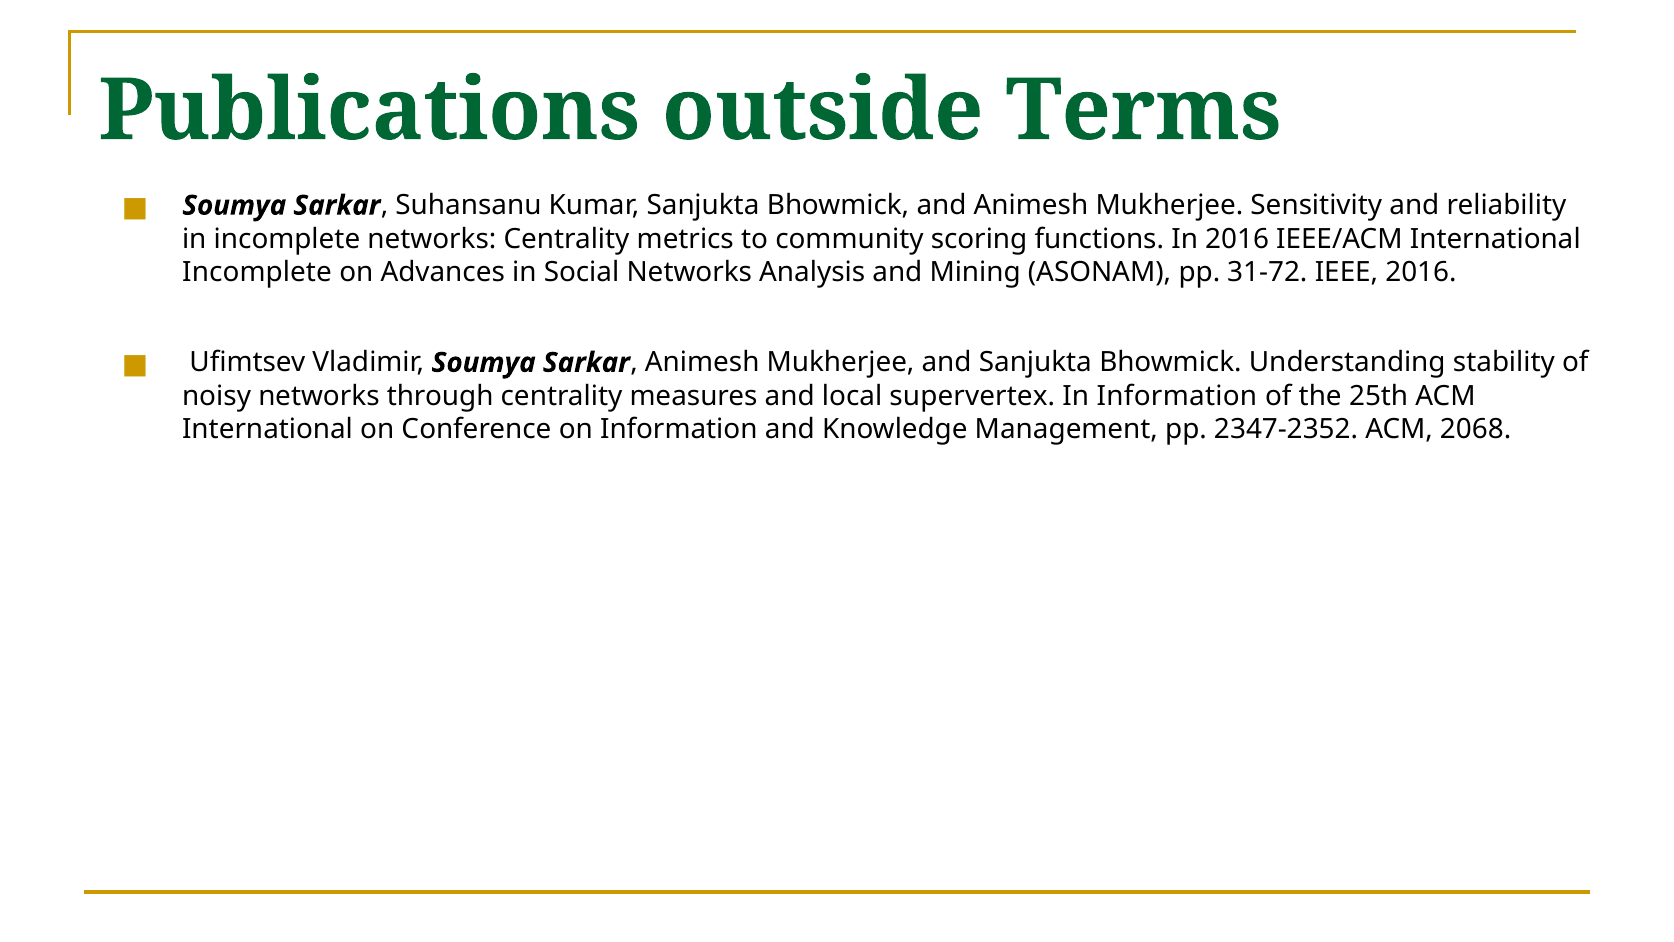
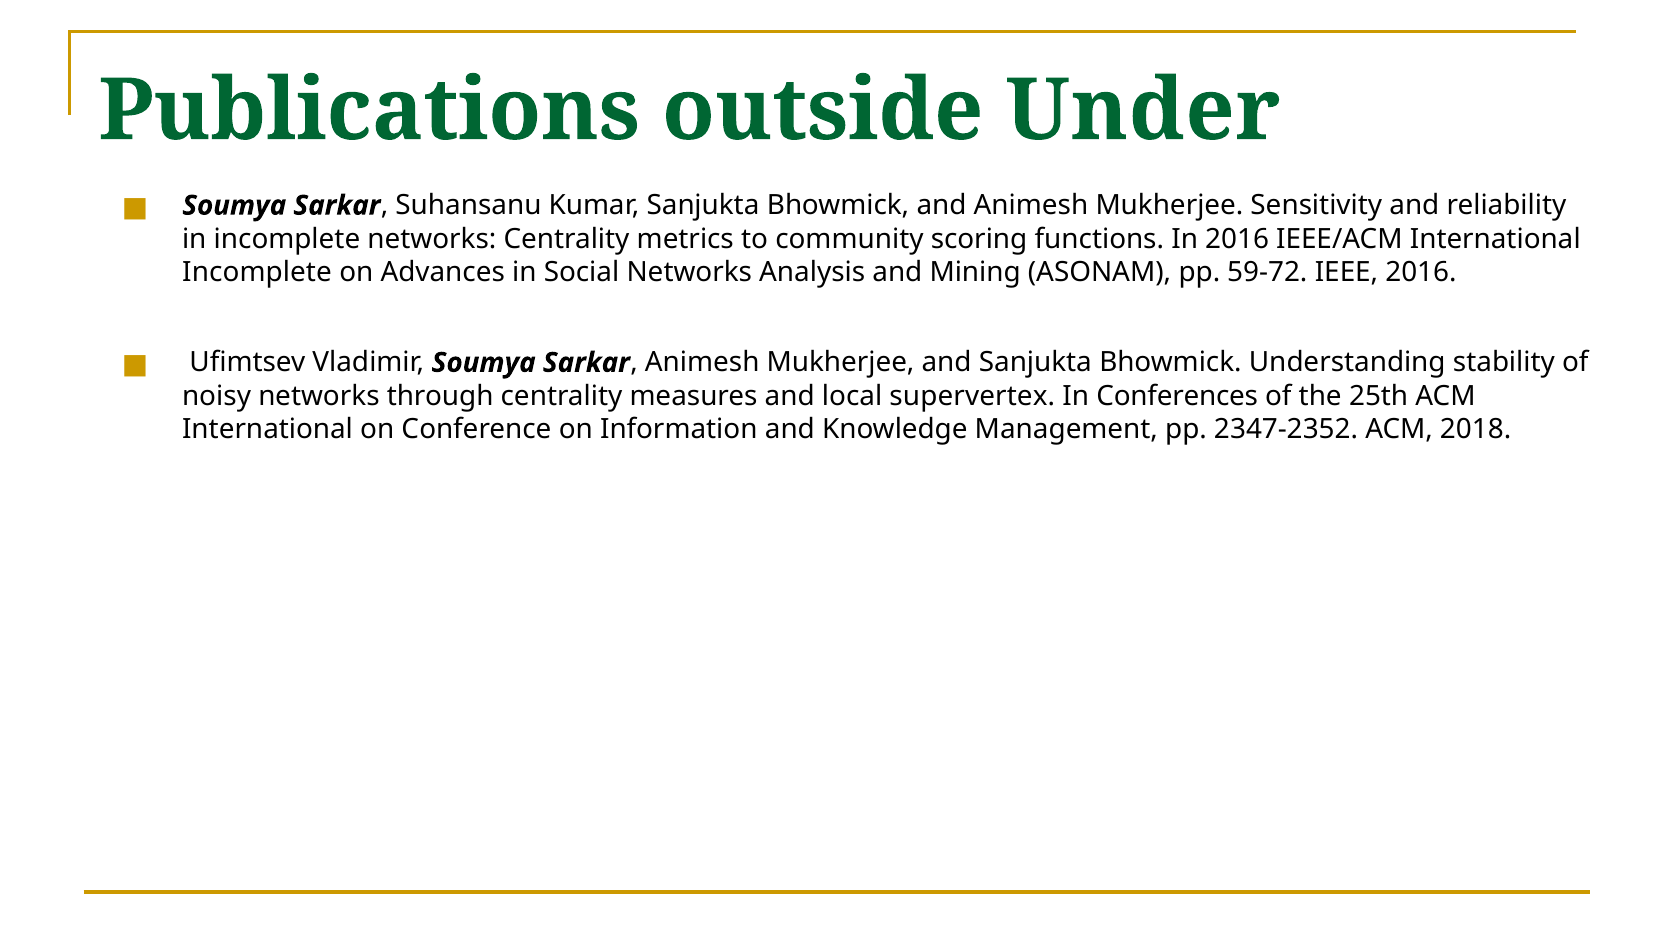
Terms: Terms -> Under
31-72: 31-72 -> 59-72
In Information: Information -> Conferences
2068: 2068 -> 2018
